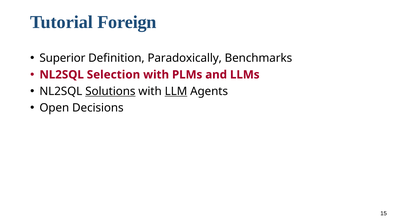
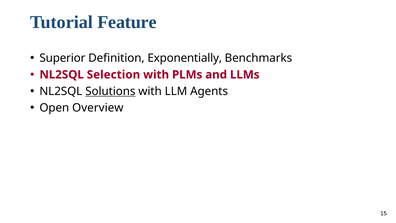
Foreign: Foreign -> Feature
Paradoxically: Paradoxically -> Exponentially
LLM underline: present -> none
Decisions: Decisions -> Overview
